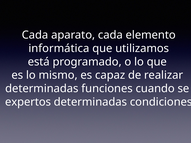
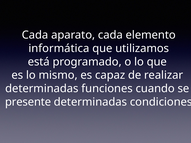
expertos: expertos -> presente
